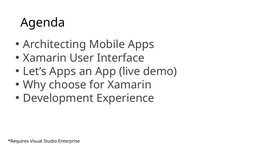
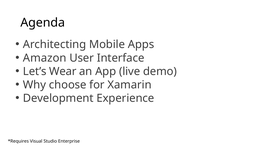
Xamarin at (45, 58): Xamarin -> Amazon
Let’s Apps: Apps -> Wear
